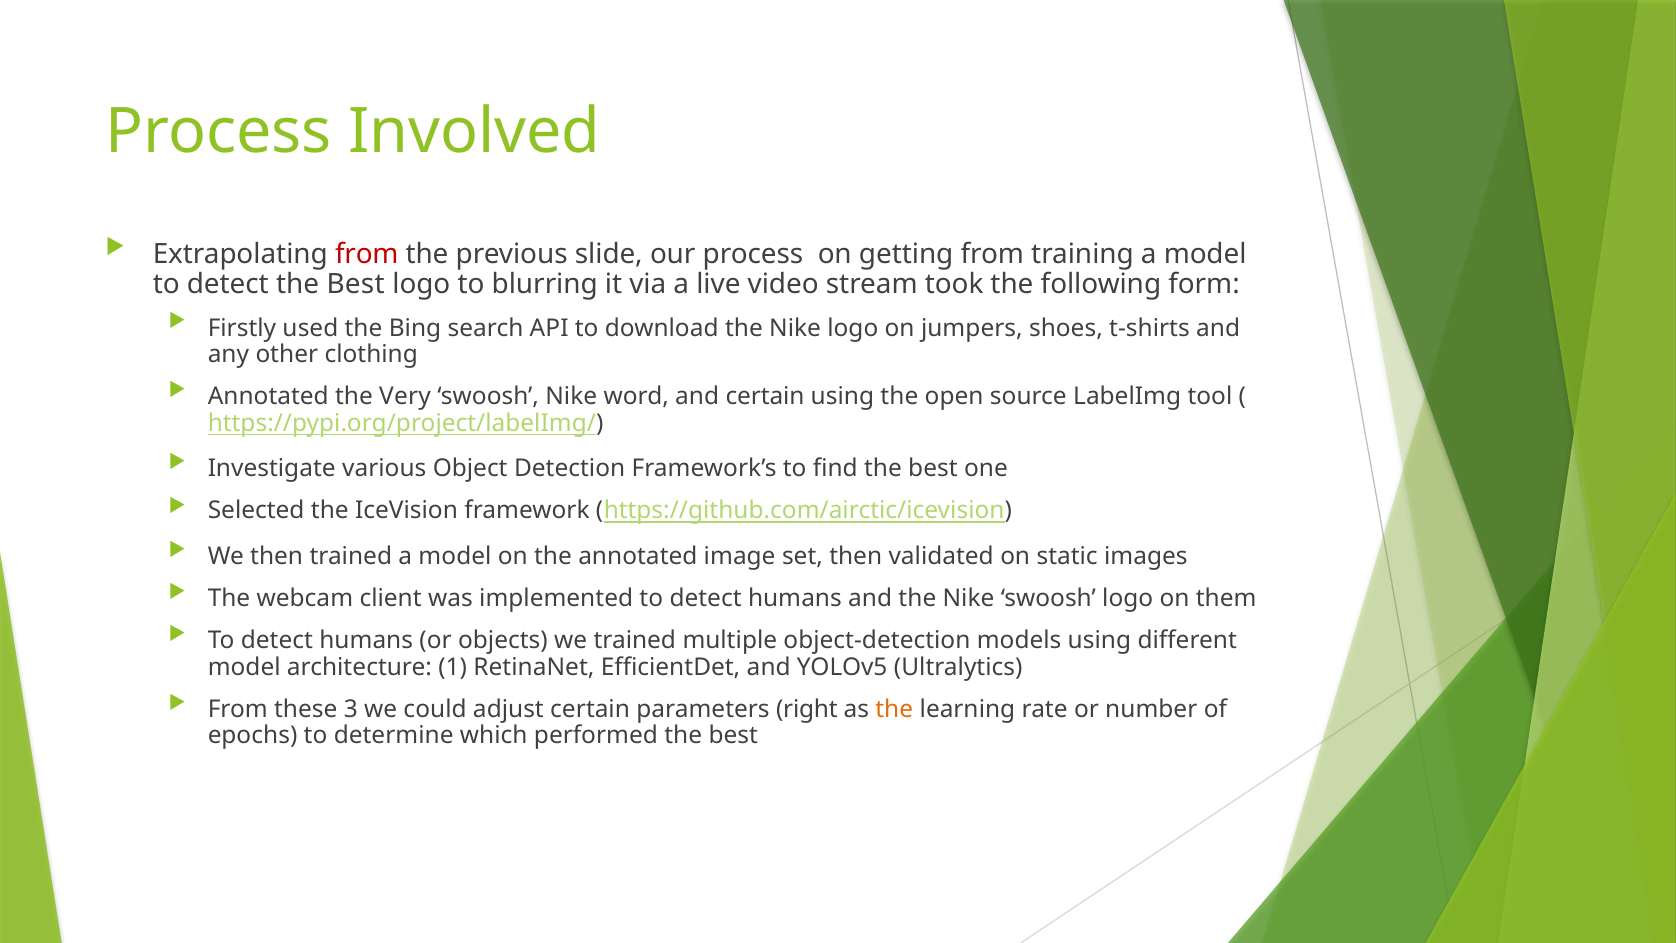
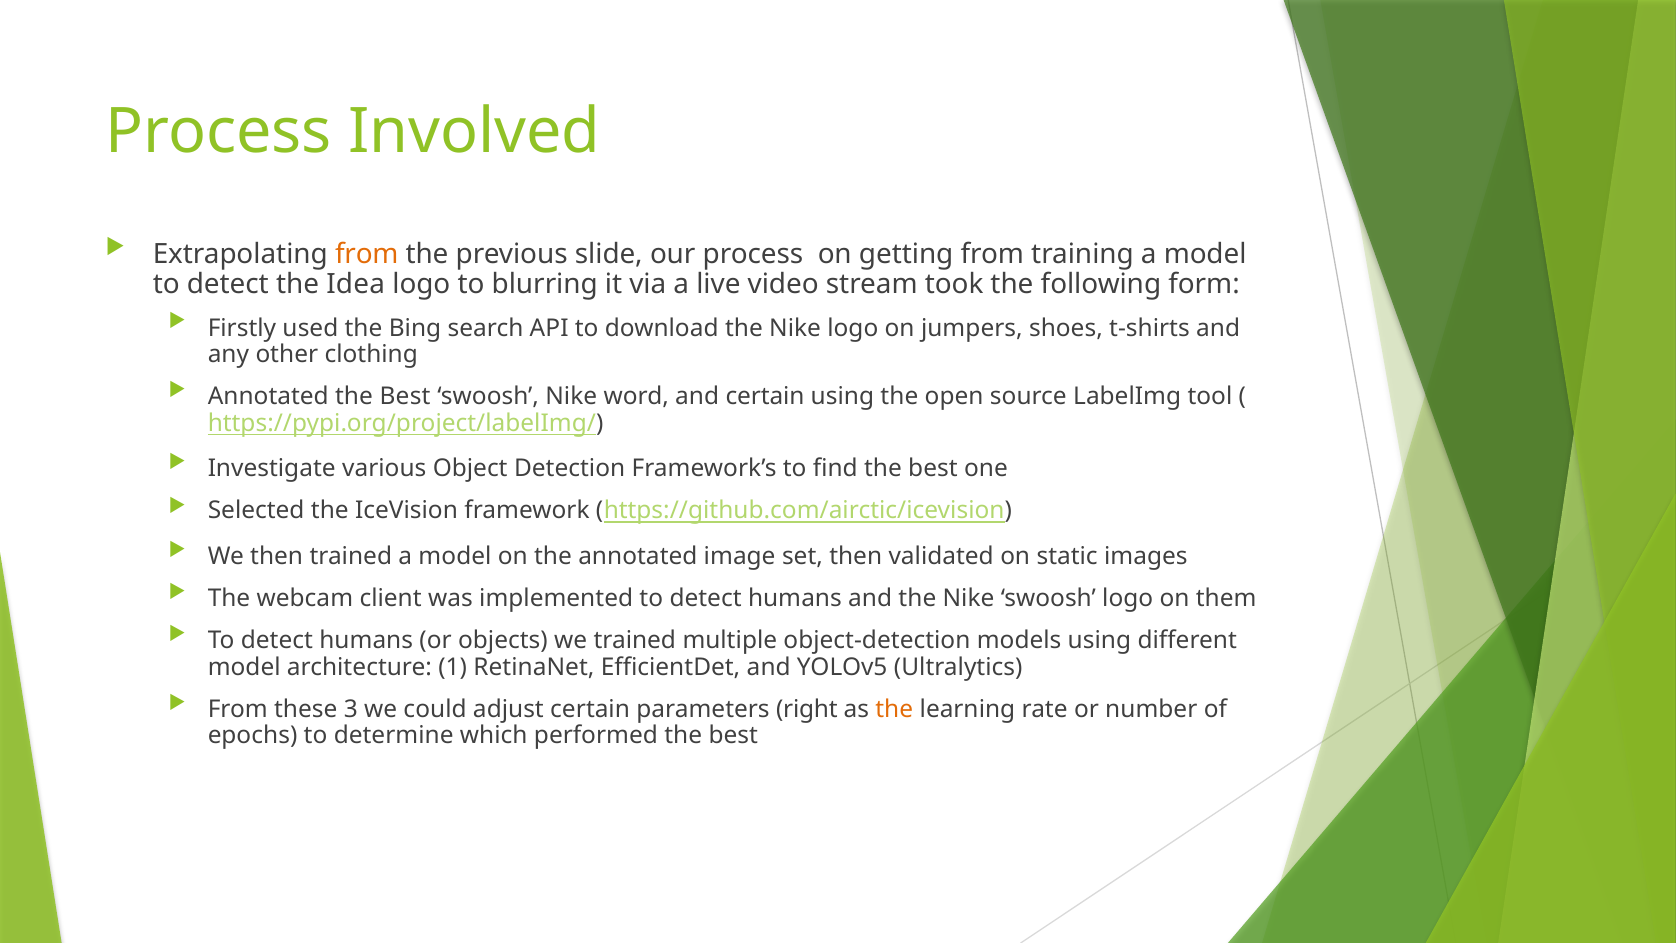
from at (367, 254) colour: red -> orange
detect the Best: Best -> Idea
Annotated the Very: Very -> Best
